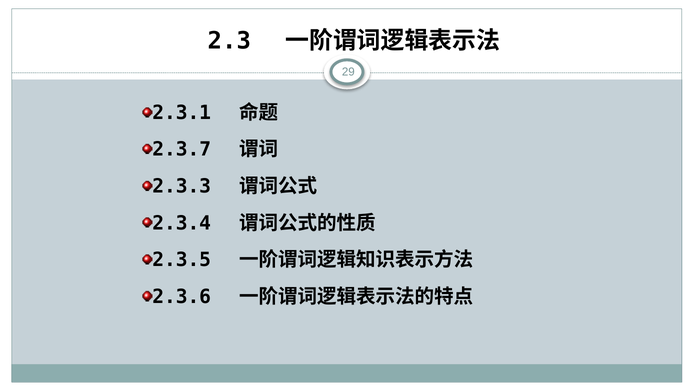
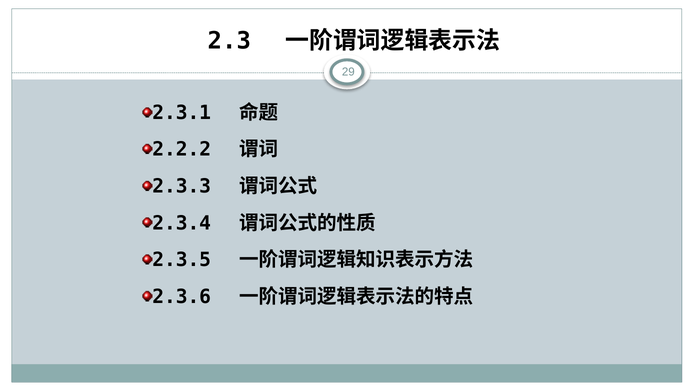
2.3.7: 2.3.7 -> 2.2.2
